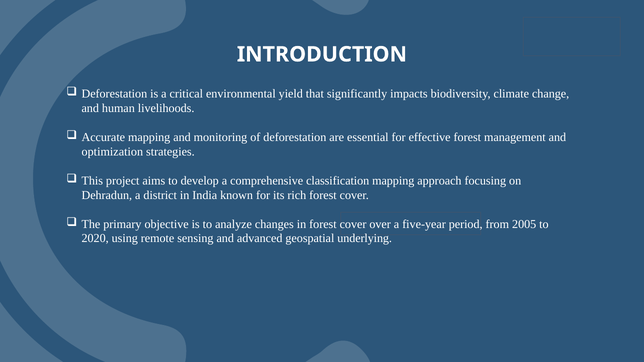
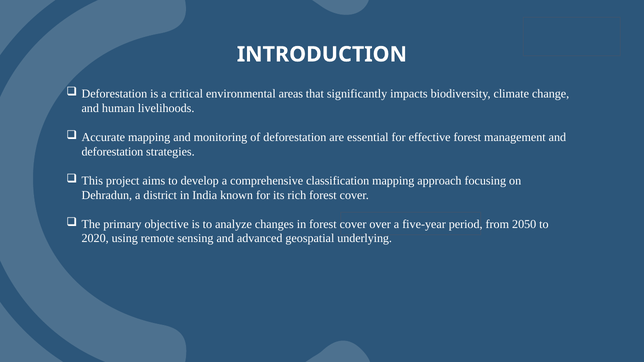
yield: yield -> areas
optimization at (112, 152): optimization -> deforestation
2005: 2005 -> 2050
